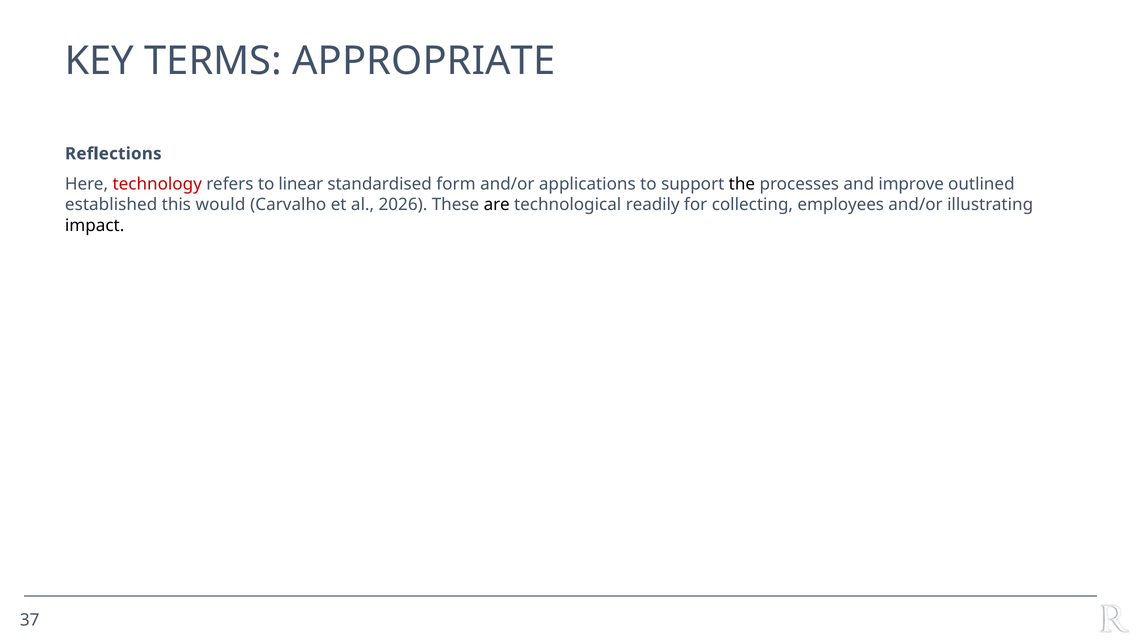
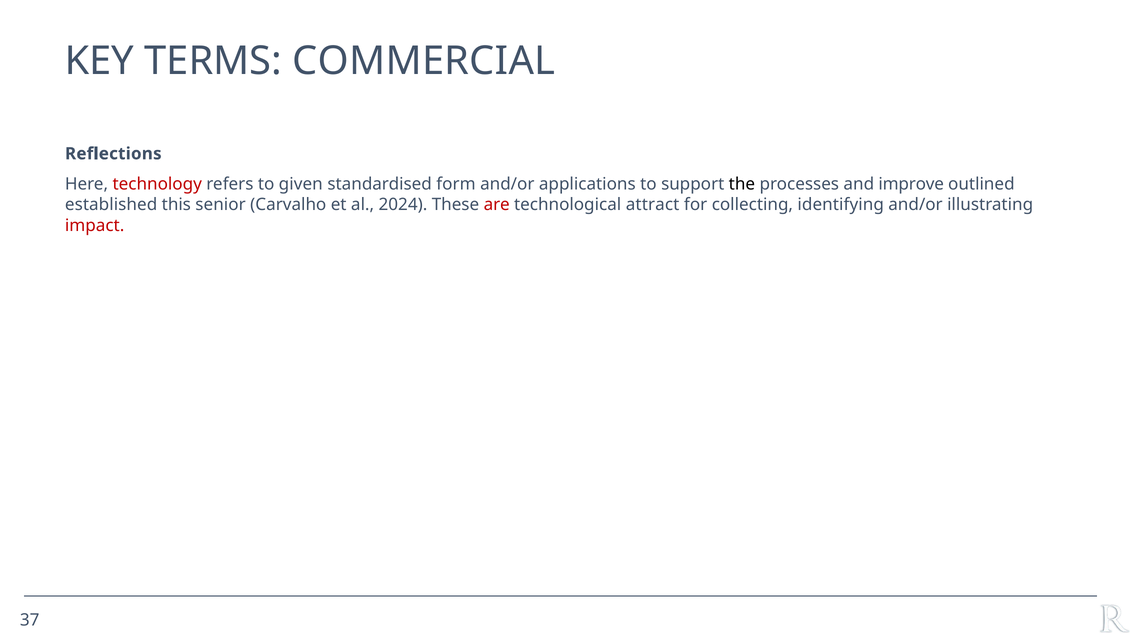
APPROPRIATE: APPROPRIATE -> COMMERCIAL
linear: linear -> given
would: would -> senior
2026: 2026 -> 2024
are colour: black -> red
readily: readily -> attract
employees: employees -> identifying
impact colour: black -> red
